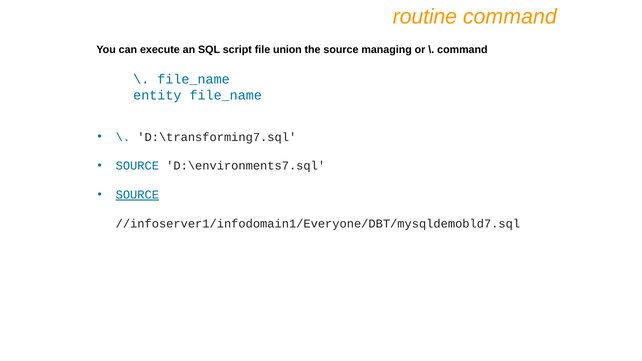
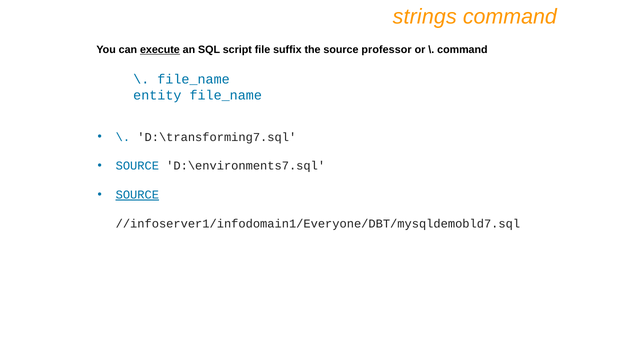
routine: routine -> strings
execute underline: none -> present
union: union -> suffix
managing: managing -> professor
